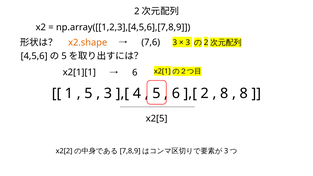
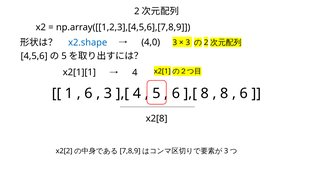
x2.shape colour: orange -> blue
7,6: 7,6 -> 4,0
6 at (135, 73): 6 -> 4
5 at (89, 93): 5 -> 6
2 at (205, 93): 2 -> 8
8 at (244, 93): 8 -> 6
x2[5: x2[5 -> x2[8
